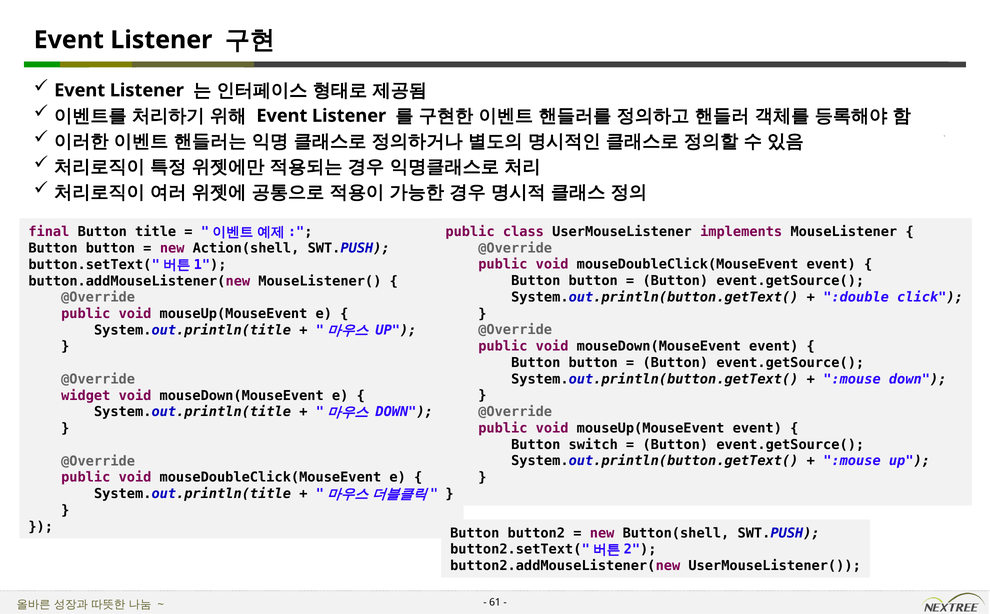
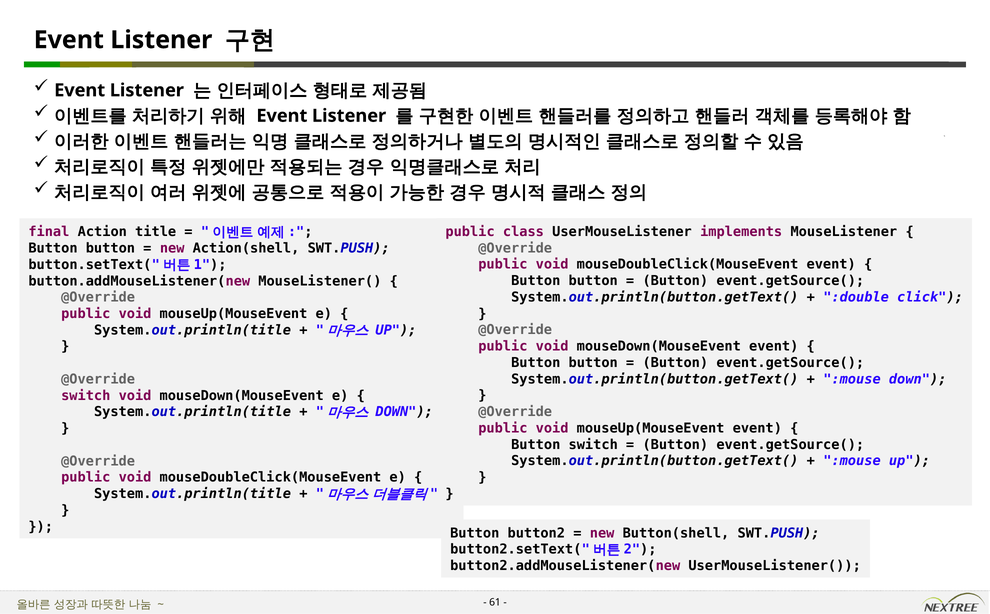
final Button: Button -> Action
widget at (86, 396): widget -> switch
